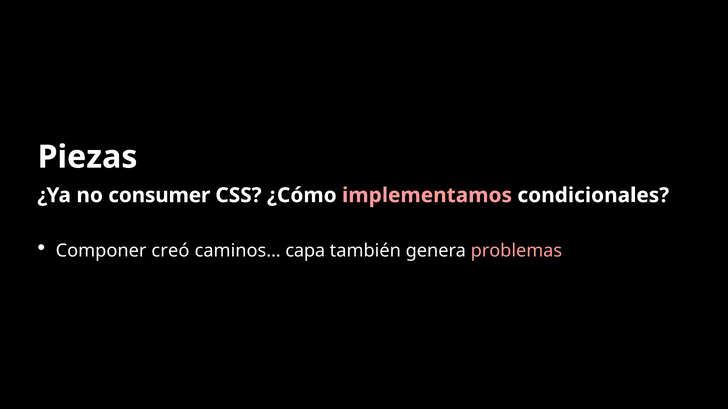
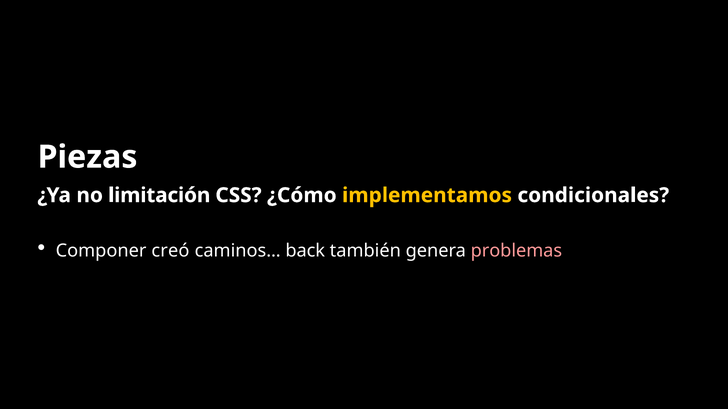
consumer: consumer -> limitación
implementamos colour: pink -> yellow
capa: capa -> back
